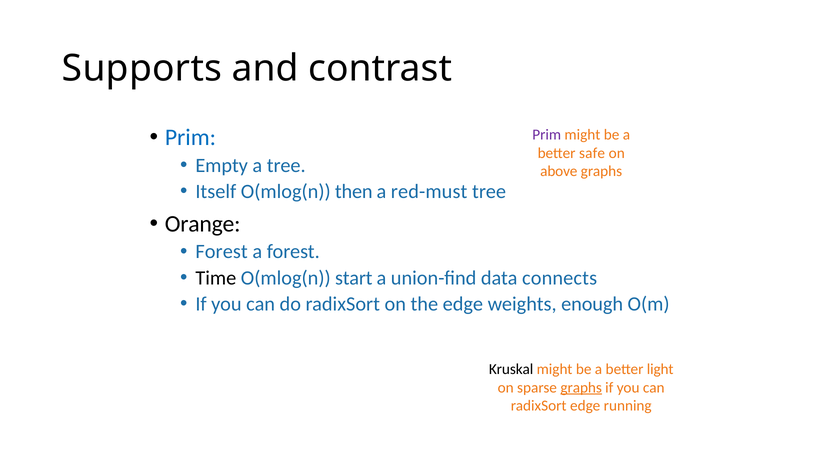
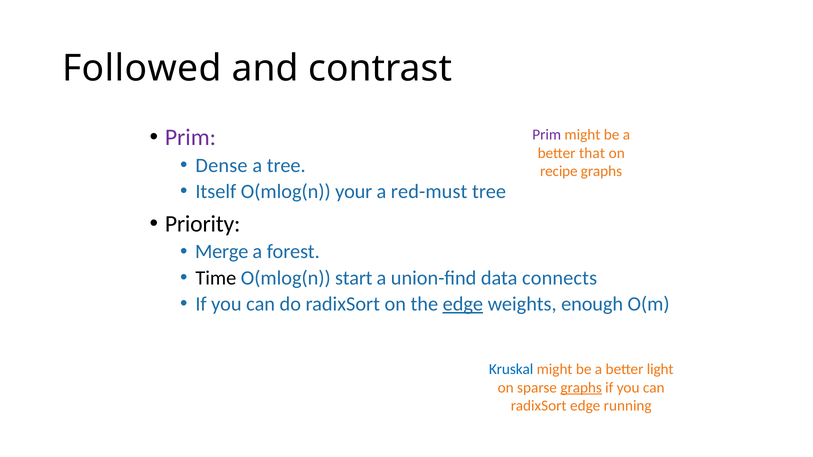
Supports: Supports -> Followed
Prim at (190, 137) colour: blue -> purple
safe: safe -> that
Empty: Empty -> Dense
above: above -> recipe
then: then -> your
Orange: Orange -> Priority
Forest at (222, 252): Forest -> Merge
edge at (463, 304) underline: none -> present
Kruskal colour: black -> blue
